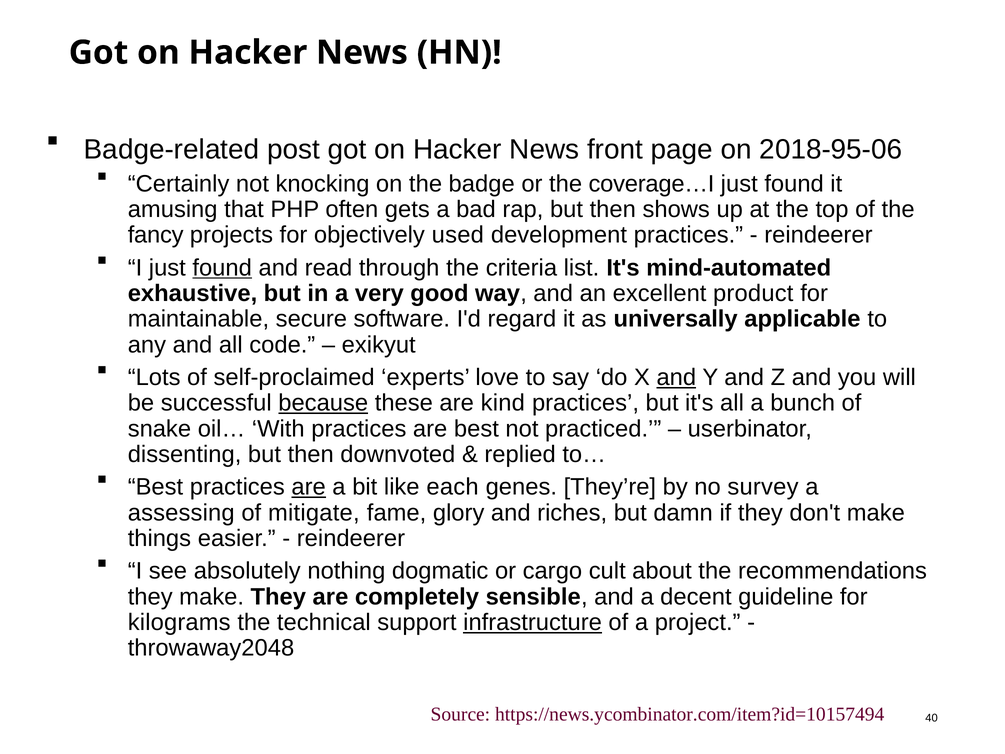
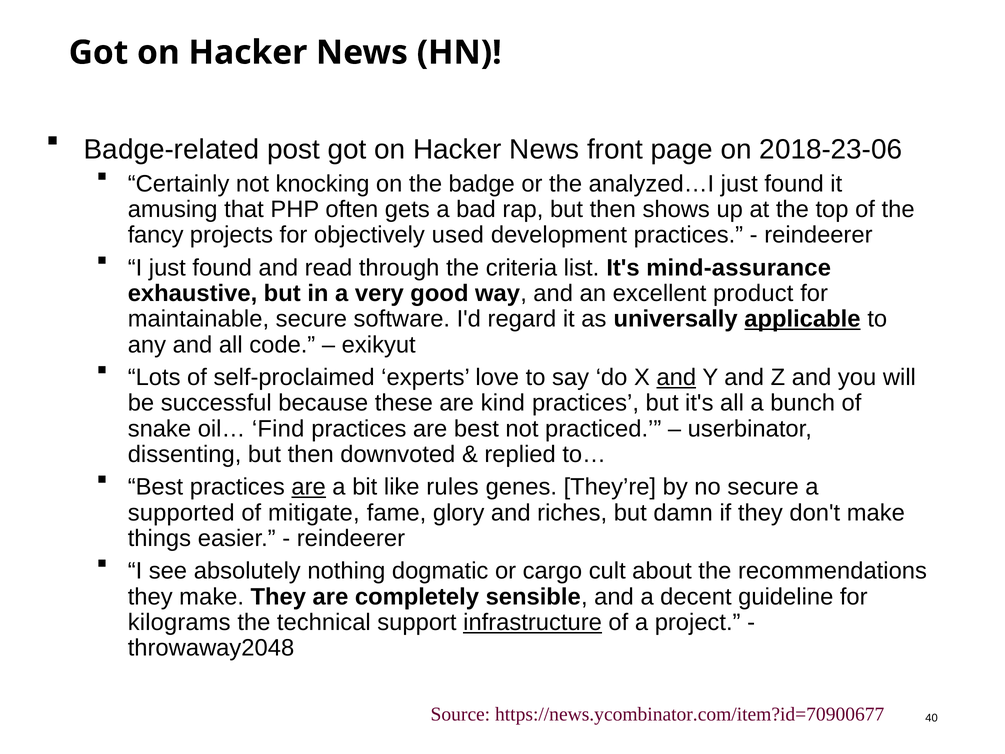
2018-95-06: 2018-95-06 -> 2018-23-06
coverage…I: coverage…I -> analyzed…I
found at (222, 268) underline: present -> none
mind-automated: mind-automated -> mind-assurance
applicable underline: none -> present
because underline: present -> none
With: With -> Find
each: each -> rules
no survey: survey -> secure
assessing: assessing -> supported
https://news.ycombinator.com/item?id=10157494: https://news.ycombinator.com/item?id=10157494 -> https://news.ycombinator.com/item?id=70900677
